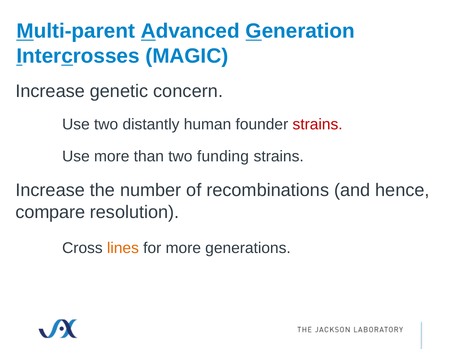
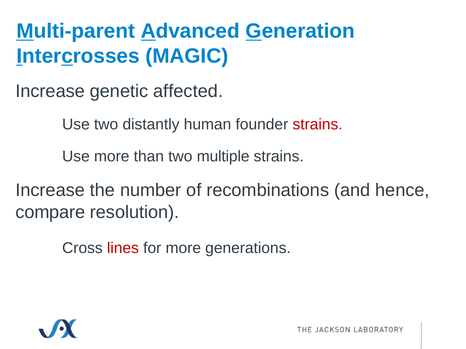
concern: concern -> affected
funding: funding -> multiple
lines colour: orange -> red
